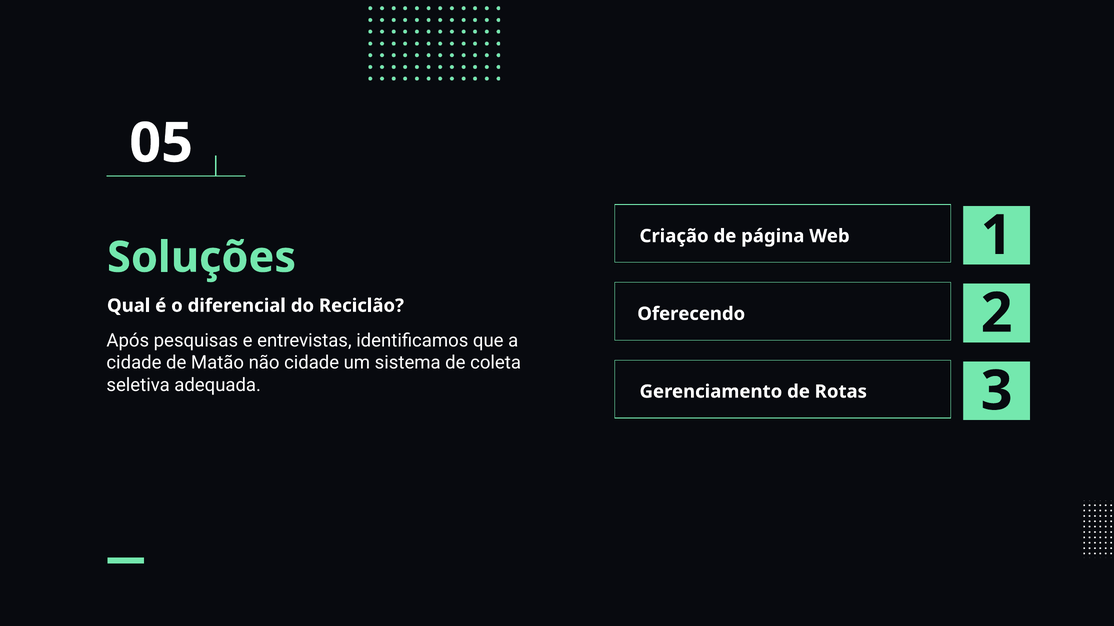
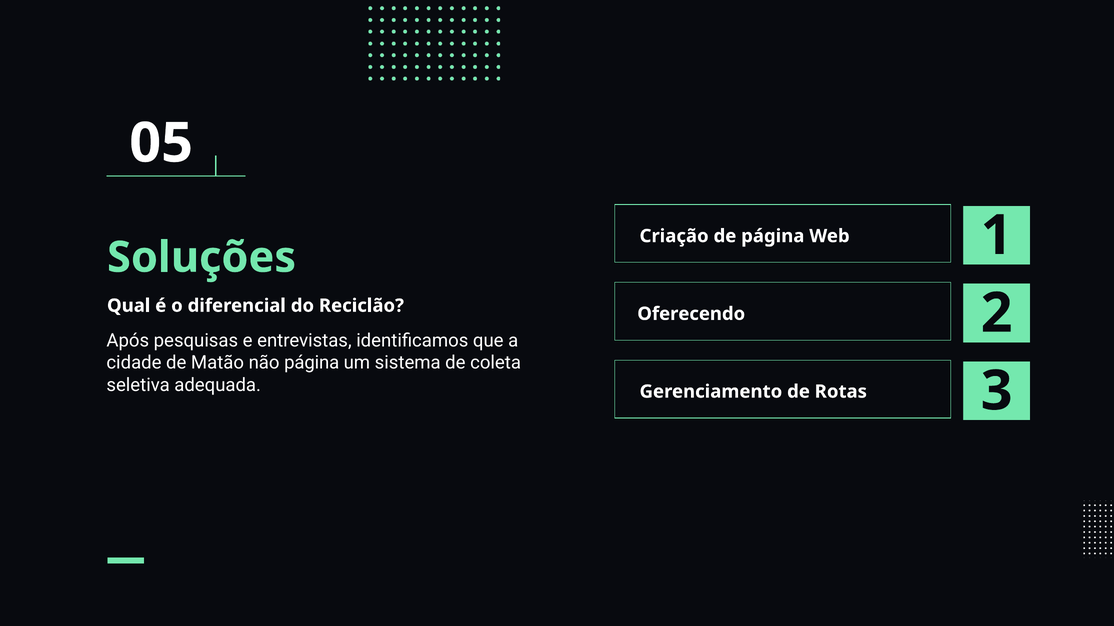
não cidade: cidade -> página
